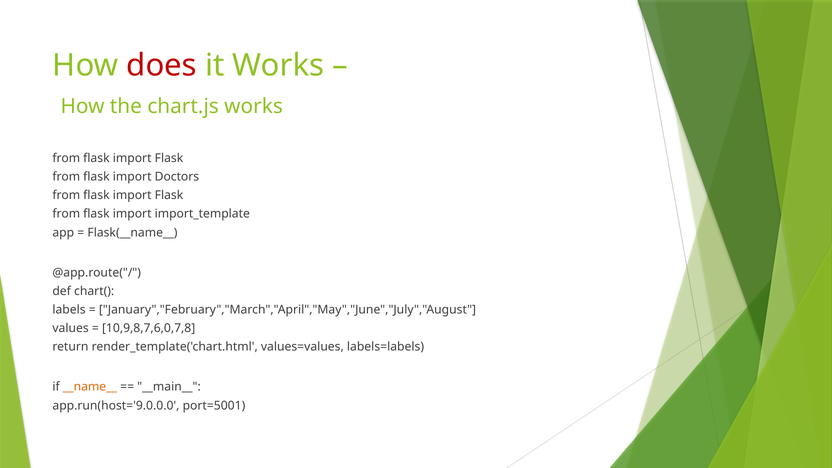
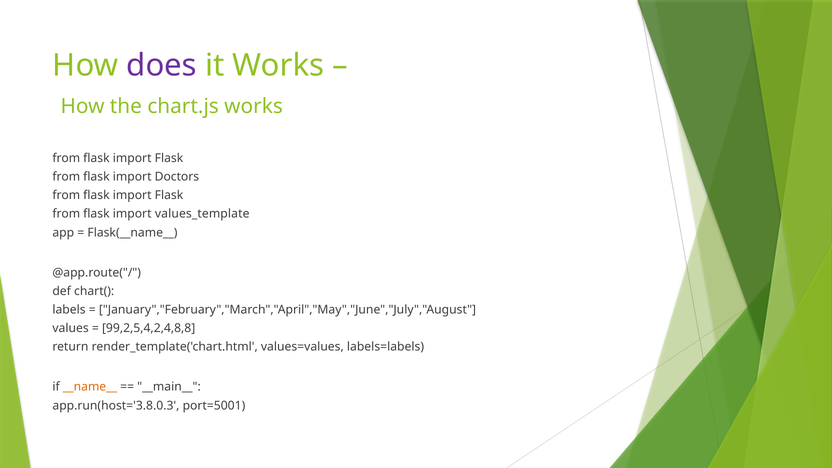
does colour: red -> purple
import_template: import_template -> values_template
10,9,8,7,6,0,7,8: 10,9,8,7,6,0,7,8 -> 99,2,5,4,2,4,8,8
app.run(host='9.0.0.0: app.run(host='9.0.0.0 -> app.run(host='3.8.0.3
